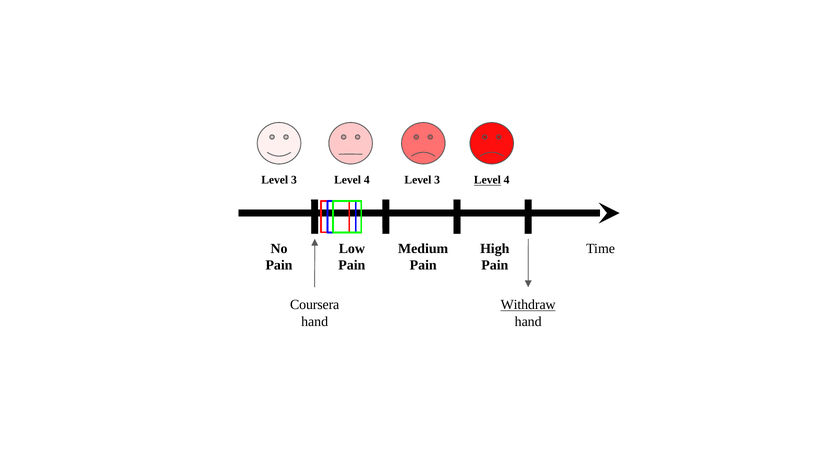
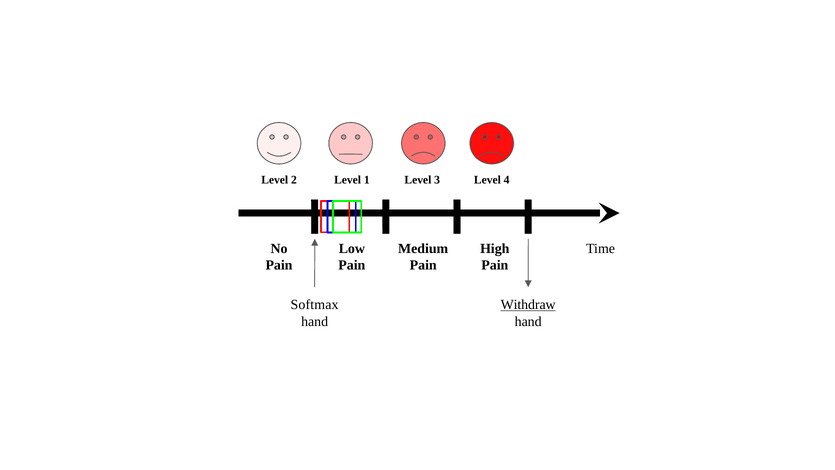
3 at (294, 180): 3 -> 2
4 at (367, 180): 4 -> 1
Level at (487, 180) underline: present -> none
Coursera: Coursera -> Softmax
